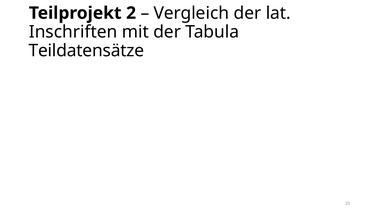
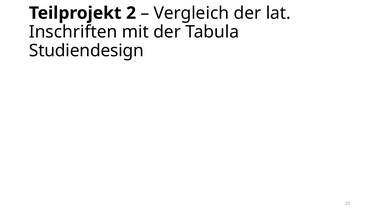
Teildatensätze: Teildatensätze -> Studiendesign
